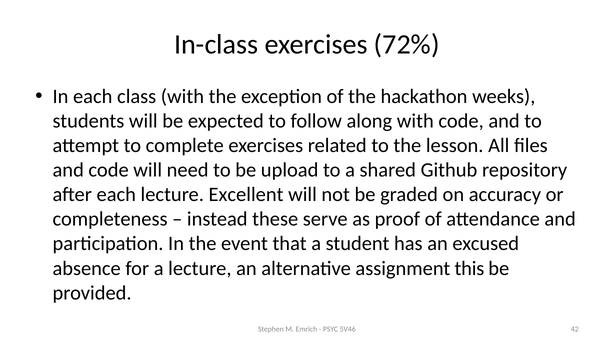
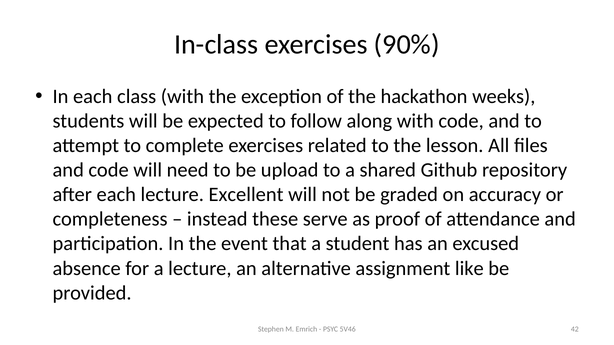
72%: 72% -> 90%
this: this -> like
